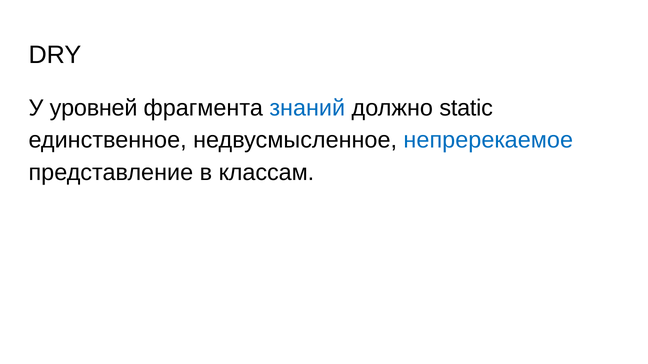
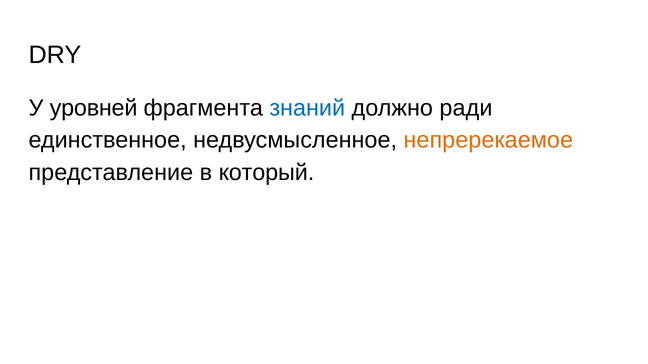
static: static -> ради
непререкаемое colour: blue -> orange
классам: классам -> который
